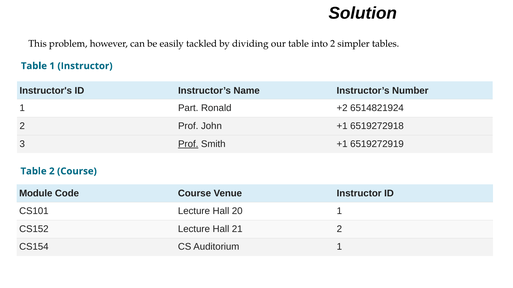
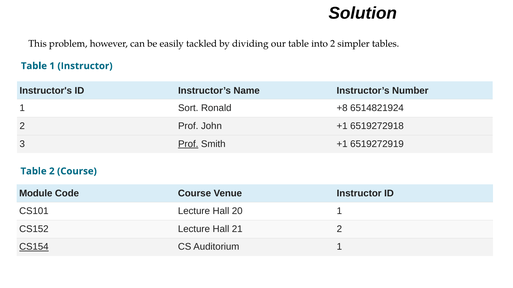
Part: Part -> Sort
+2: +2 -> +8
CS154 underline: none -> present
